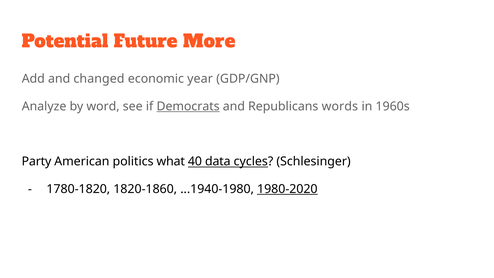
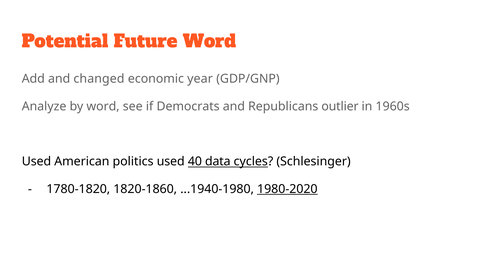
Future More: More -> Word
Democrats underline: present -> none
words: words -> outlier
Party at (36, 161): Party -> Used
politics what: what -> used
